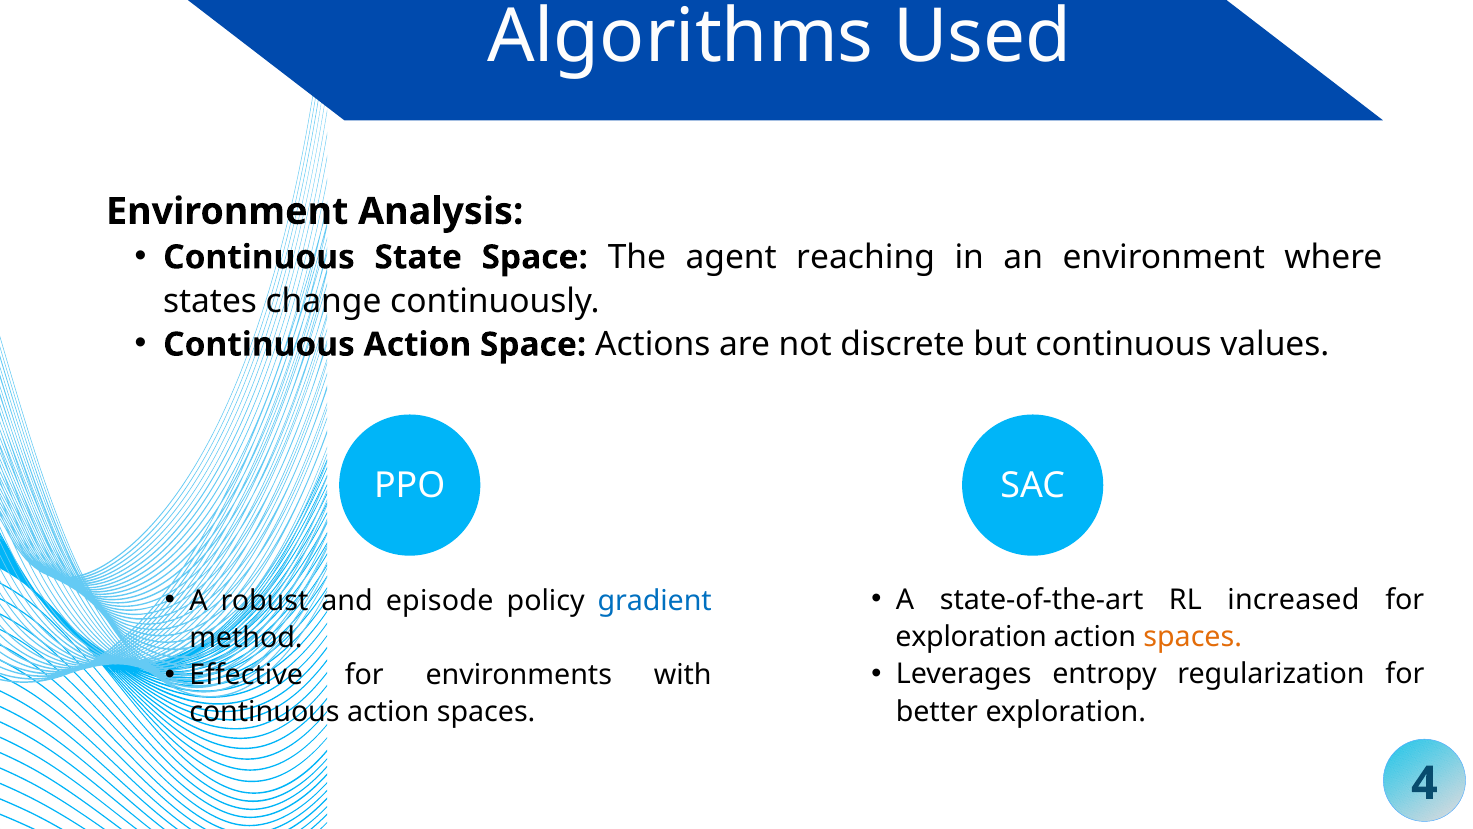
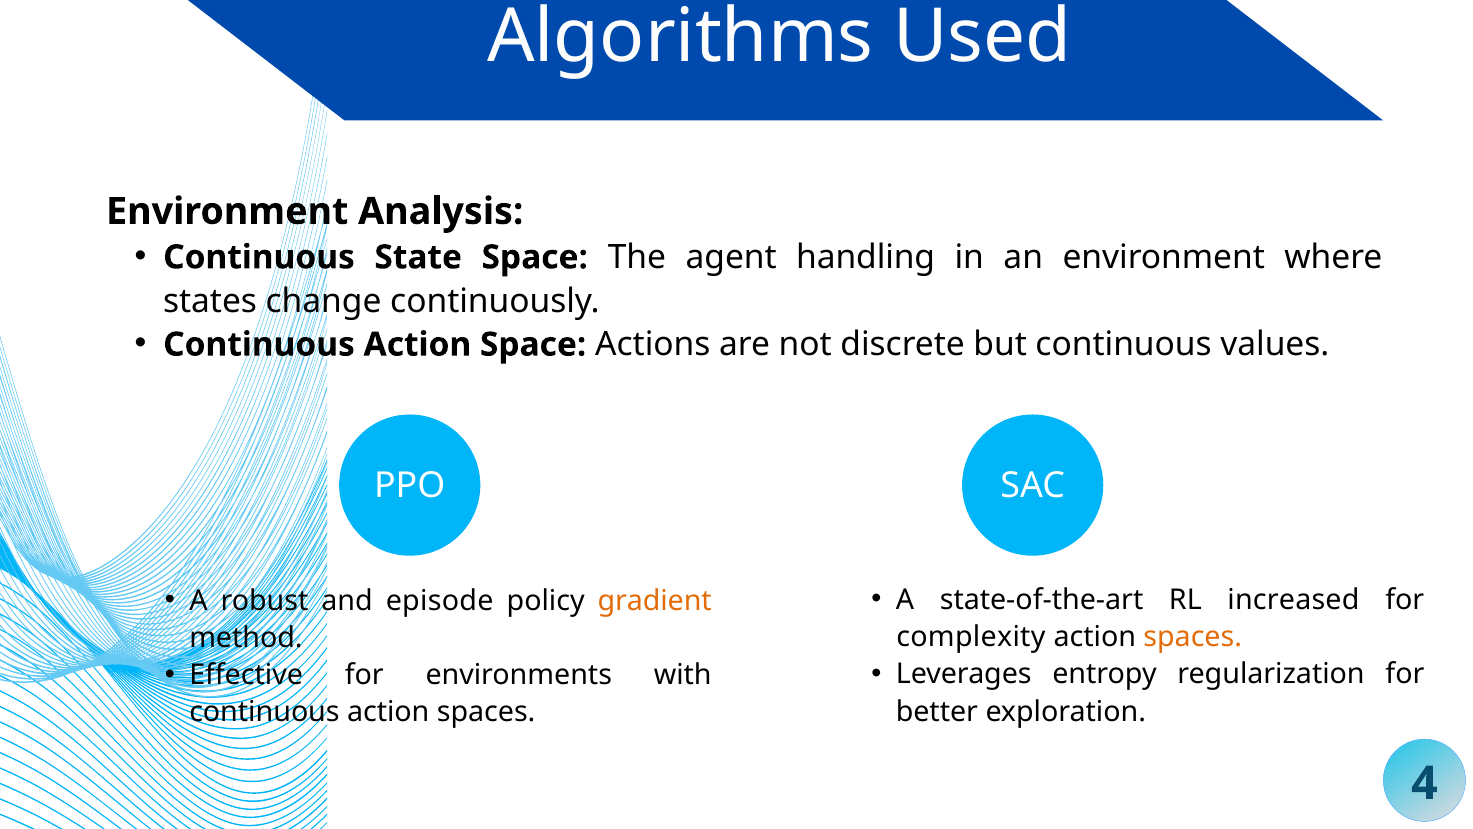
reaching: reaching -> handling
gradient colour: blue -> orange
exploration at (971, 637): exploration -> complexity
